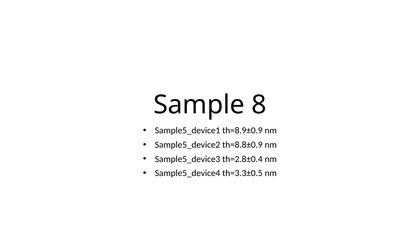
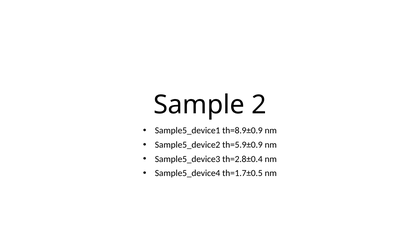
8: 8 -> 2
th=8.8±0.9: th=8.8±0.9 -> th=5.9±0.9
th=3.3±0.5: th=3.3±0.5 -> th=1.7±0.5
